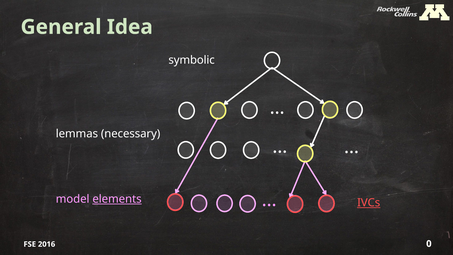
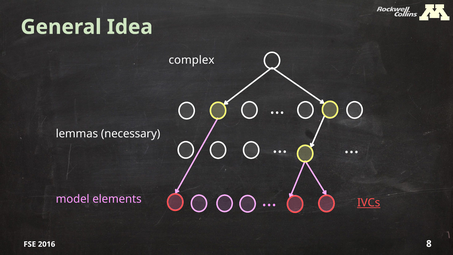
symbolic: symbolic -> complex
elements underline: present -> none
0: 0 -> 8
